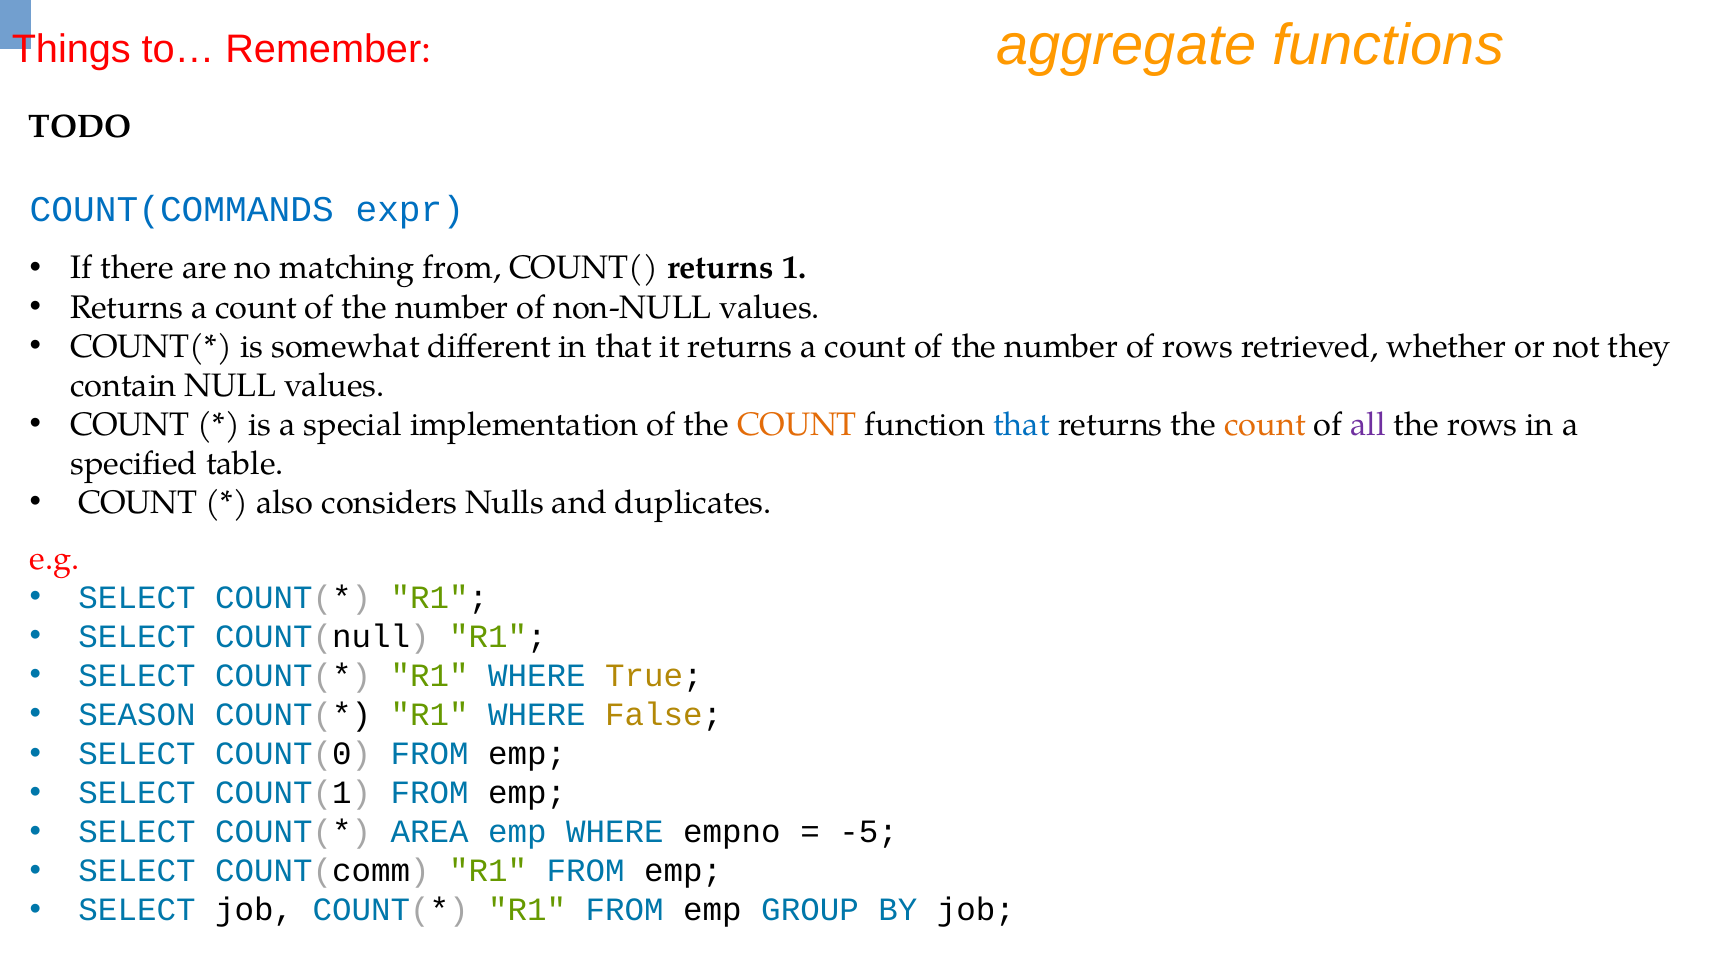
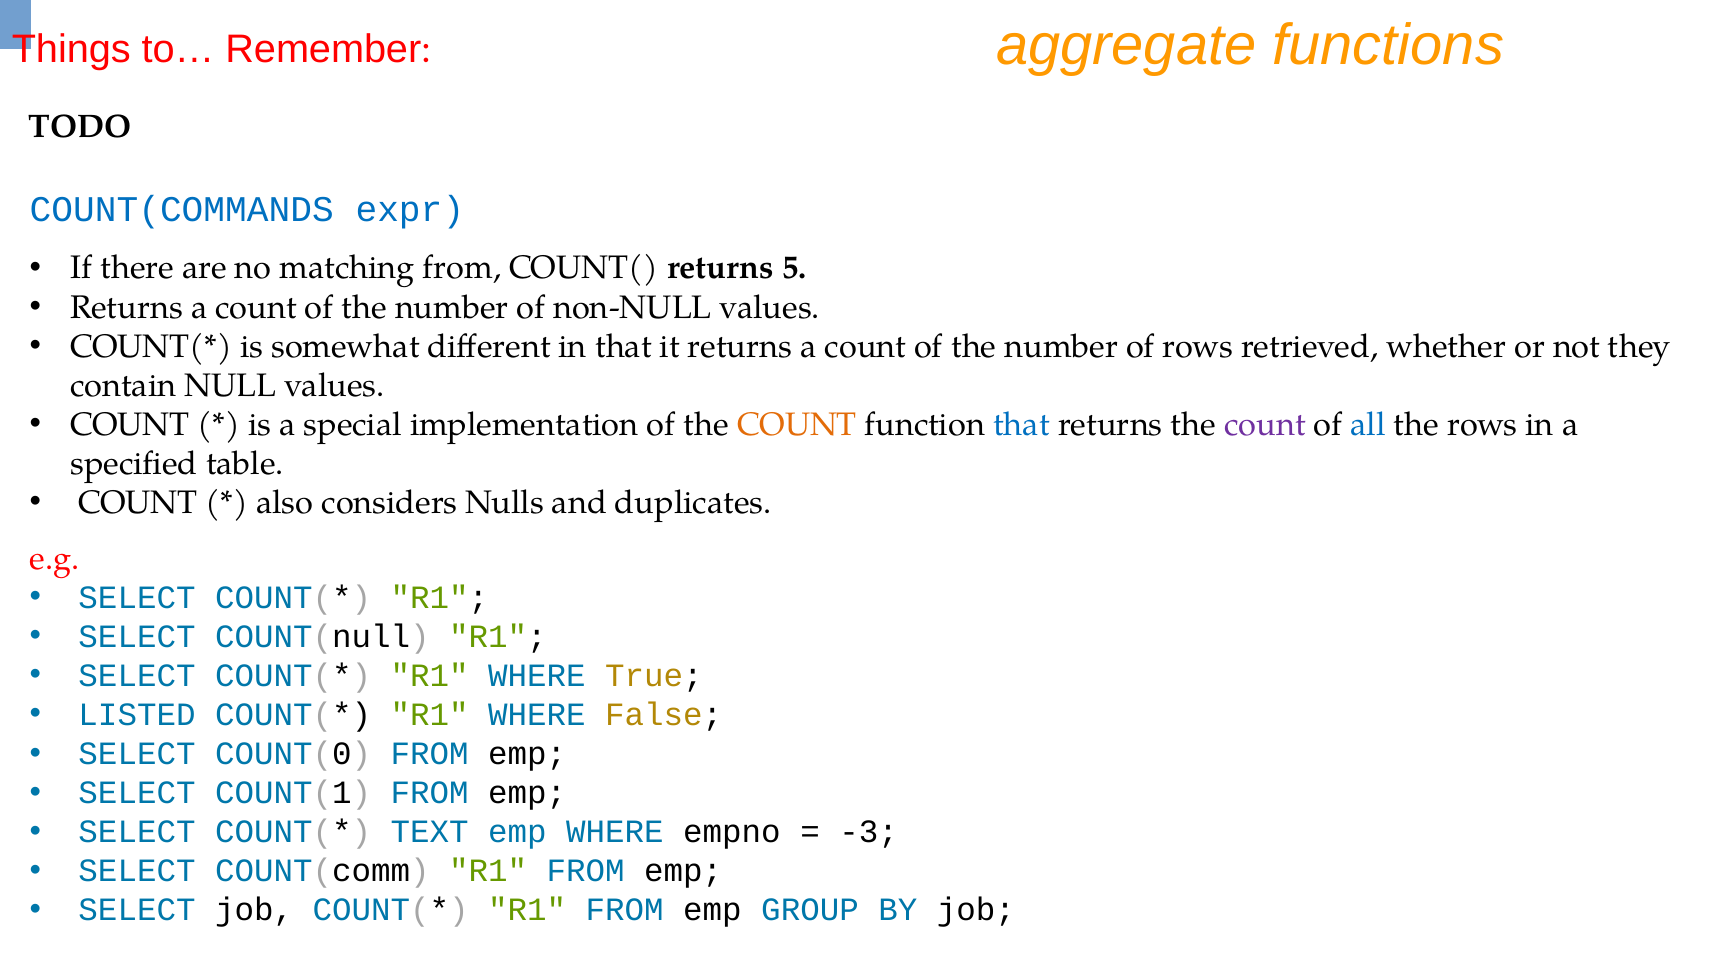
1: 1 -> 5
count at (1265, 424) colour: orange -> purple
all colour: purple -> blue
SEASON: SEASON -> LISTED
AREA: AREA -> TEXT
-5: -5 -> -3
